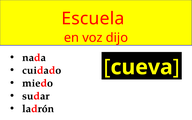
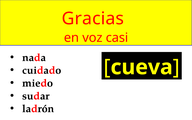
Escuela: Escuela -> Gracias
dijo: dijo -> casi
